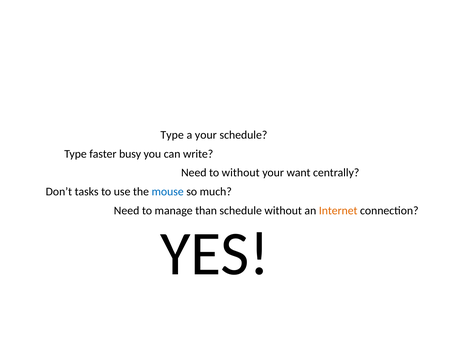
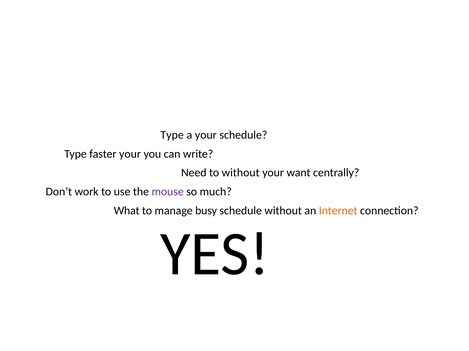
faster busy: busy -> your
tasks: tasks -> work
mouse colour: blue -> purple
Need at (127, 211): Need -> What
than: than -> busy
